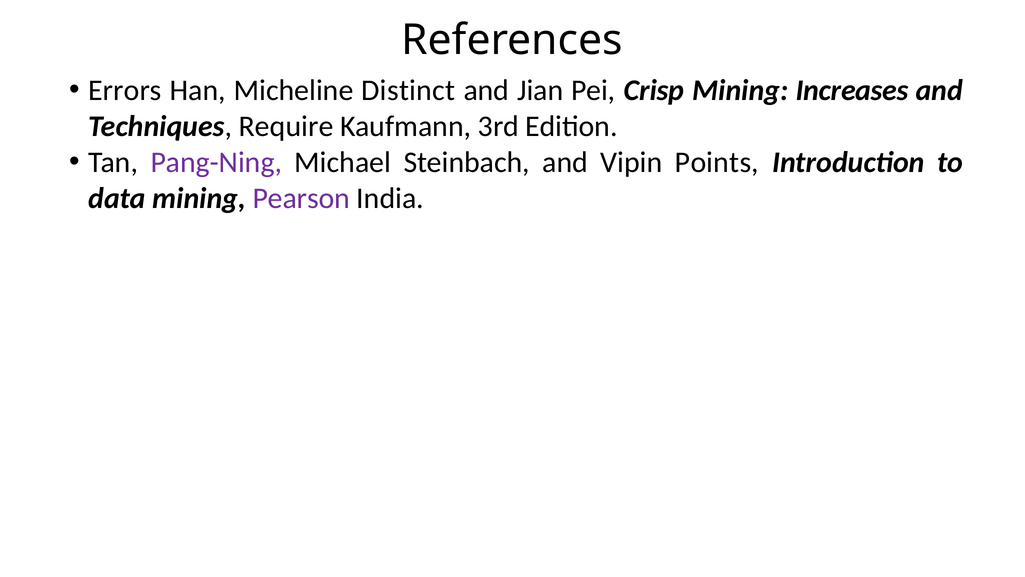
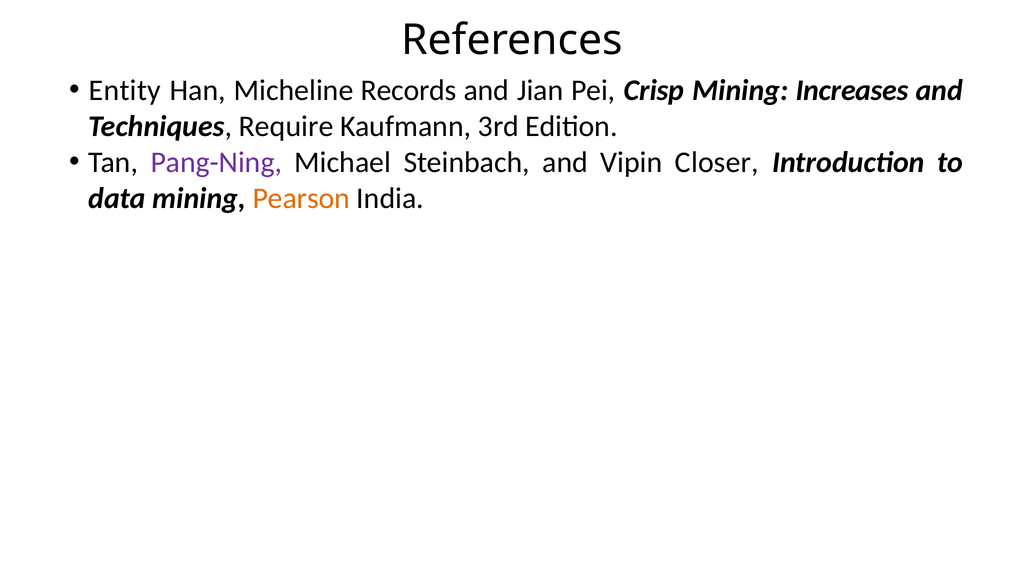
Errors: Errors -> Entity
Distinct: Distinct -> Records
Points: Points -> Closer
Pearson colour: purple -> orange
